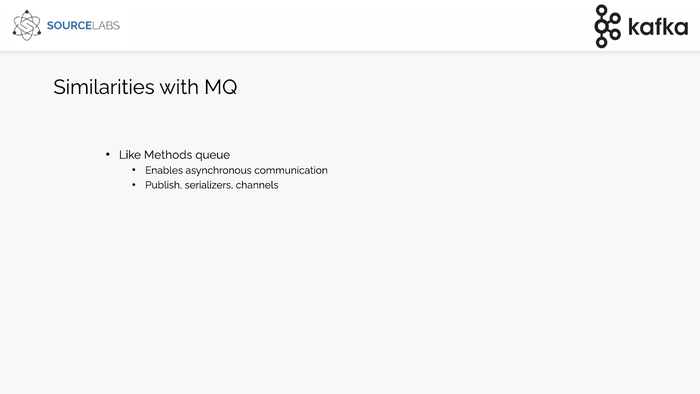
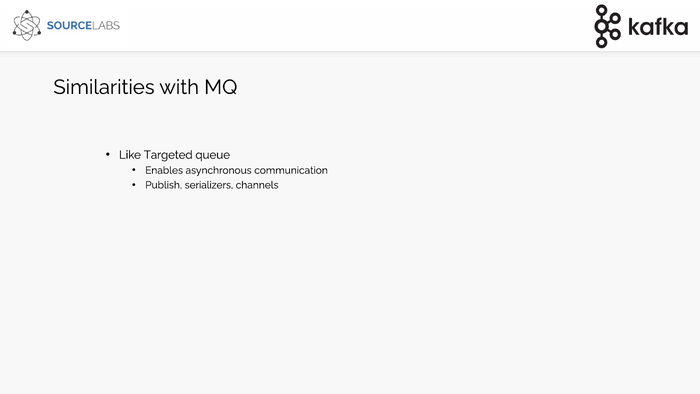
Methods: Methods -> Targeted
